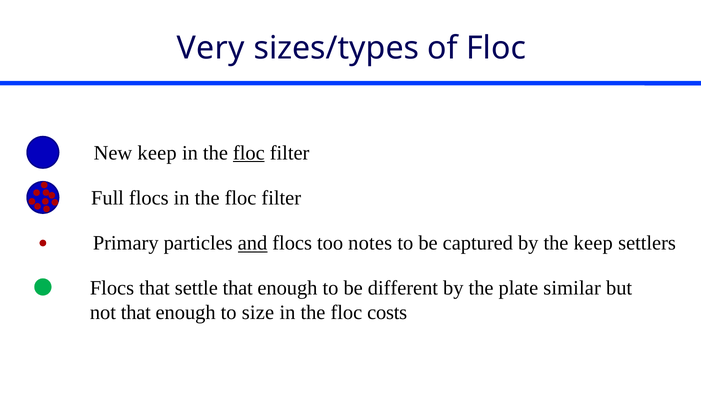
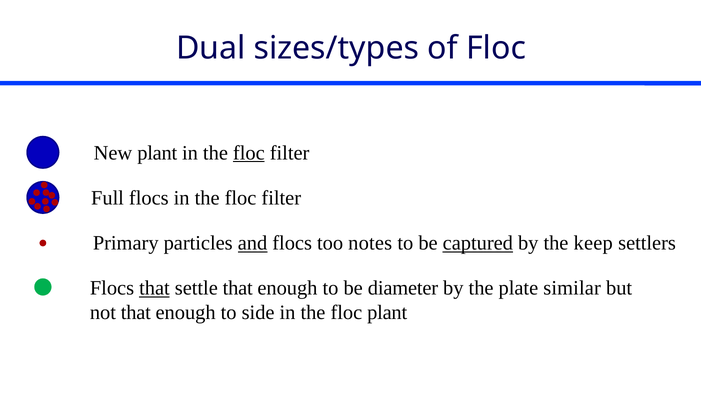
Very: Very -> Dual
New keep: keep -> plant
captured underline: none -> present
that at (154, 288) underline: none -> present
different: different -> diameter
size: size -> side
floc costs: costs -> plant
